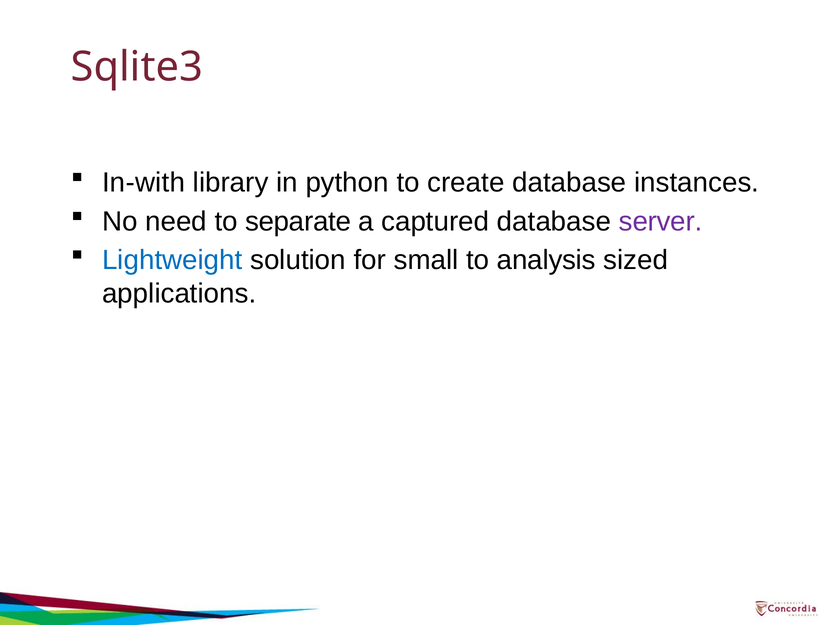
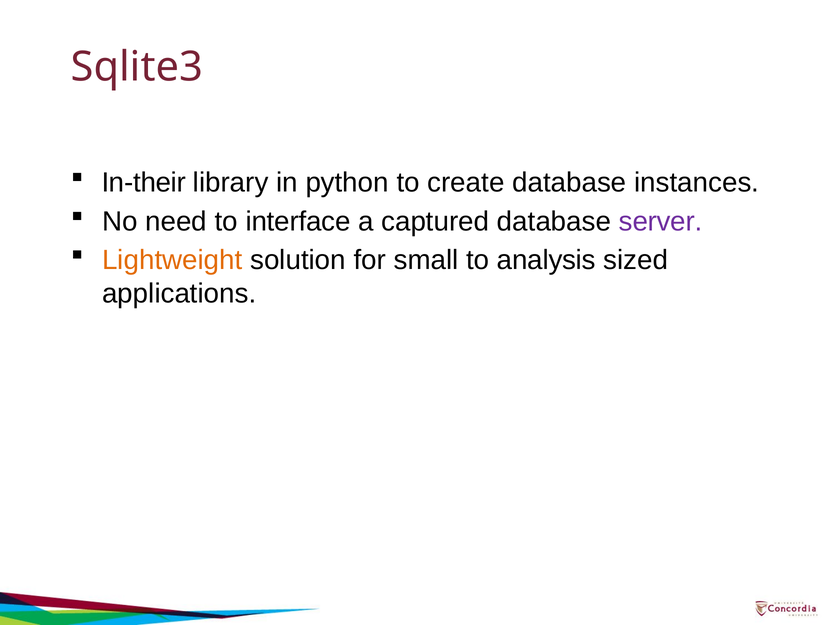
In-with: In-with -> In-their
separate: separate -> interface
Lightweight colour: blue -> orange
